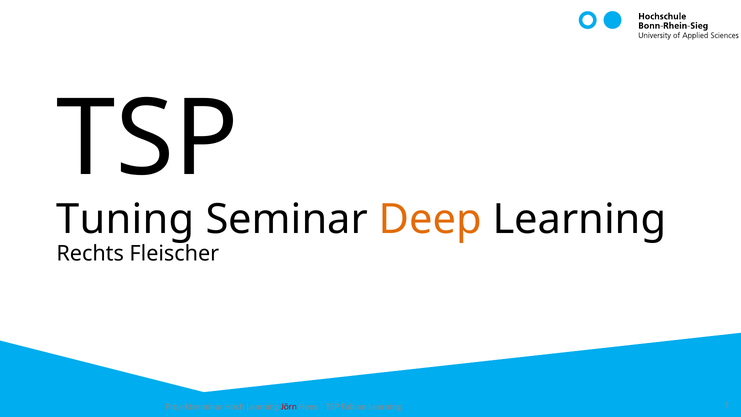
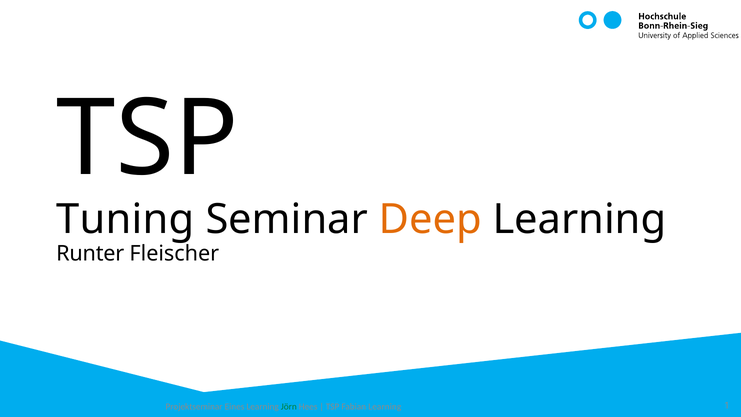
Rechts: Rechts -> Runter
Hoch: Hoch -> Eines
Jörn colour: red -> green
